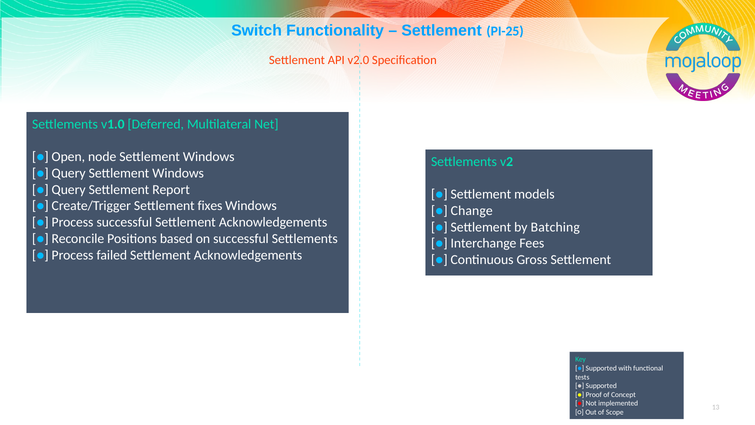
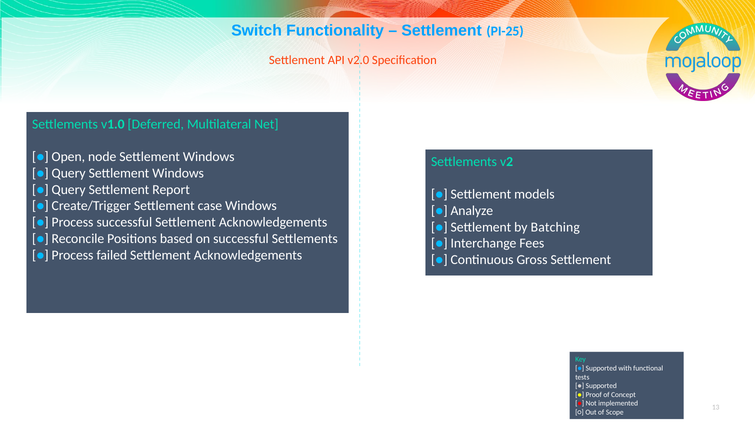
fixes: fixes -> case
Change: Change -> Analyze
